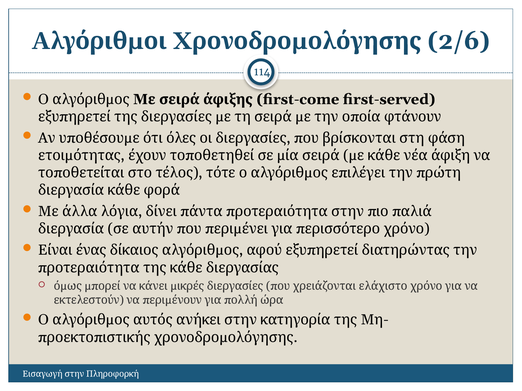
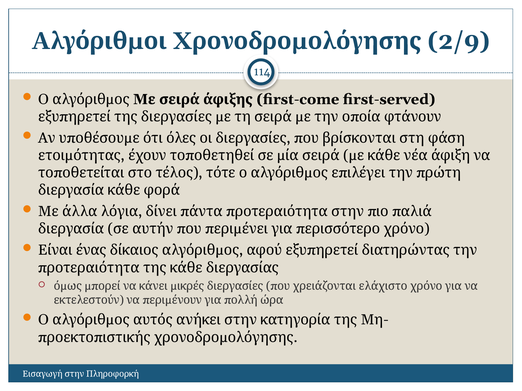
2/6: 2/6 -> 2/9
